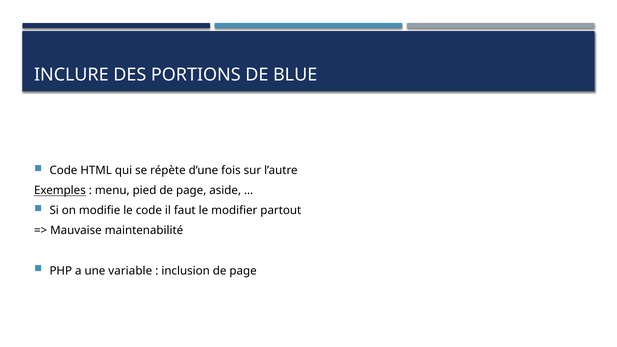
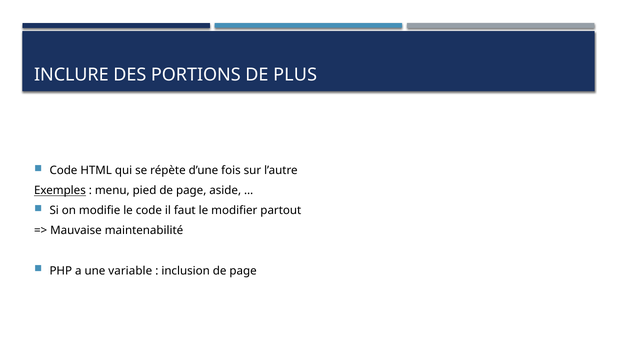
BLUE: BLUE -> PLUS
